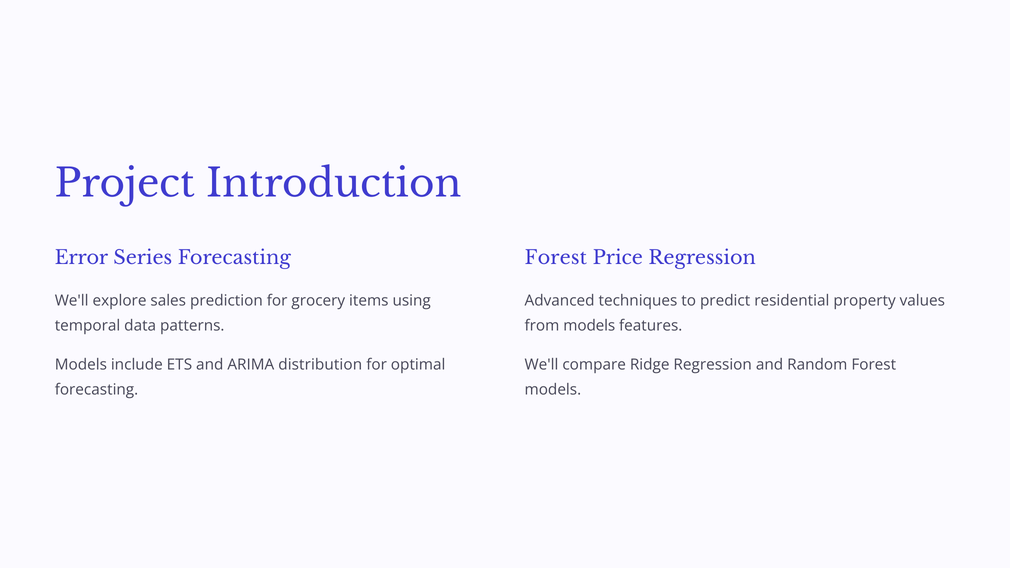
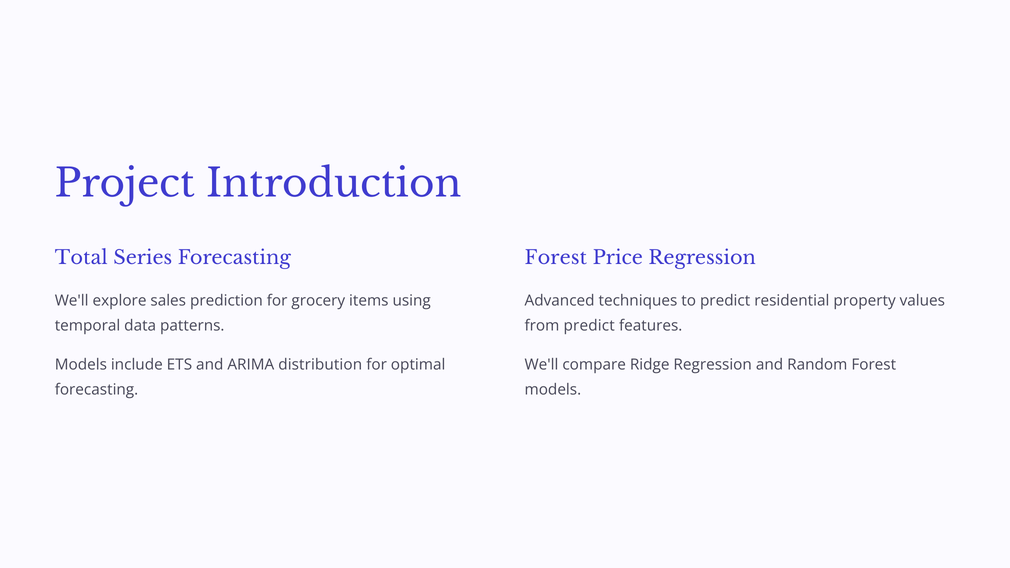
Error: Error -> Total
from models: models -> predict
